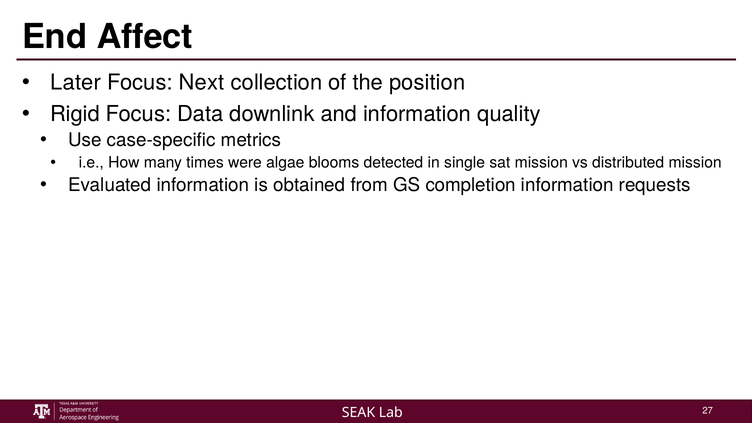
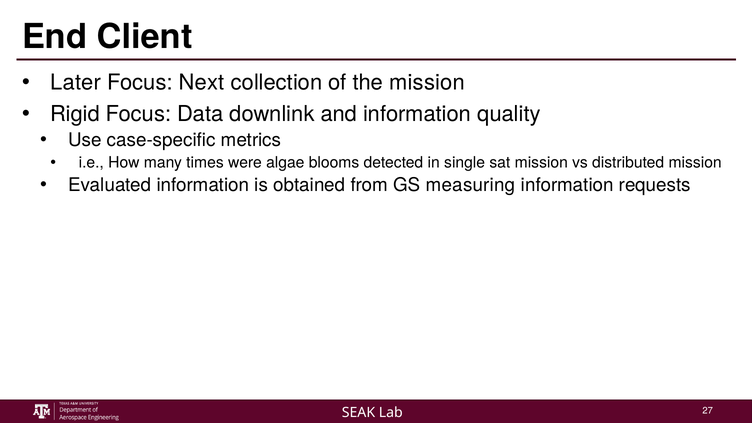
Affect: Affect -> Client
the position: position -> mission
completion: completion -> measuring
